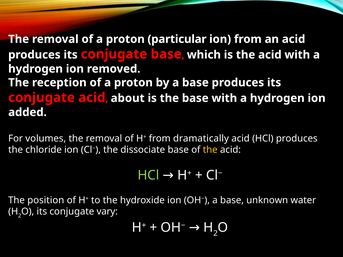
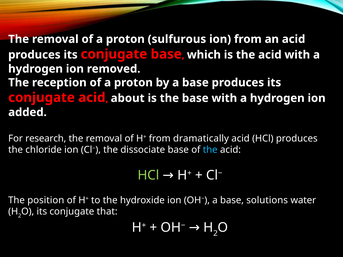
particular: particular -> sulfurous
volumes: volumes -> research
the at (210, 150) colour: yellow -> light blue
unknown: unknown -> solutions
vary: vary -> that
